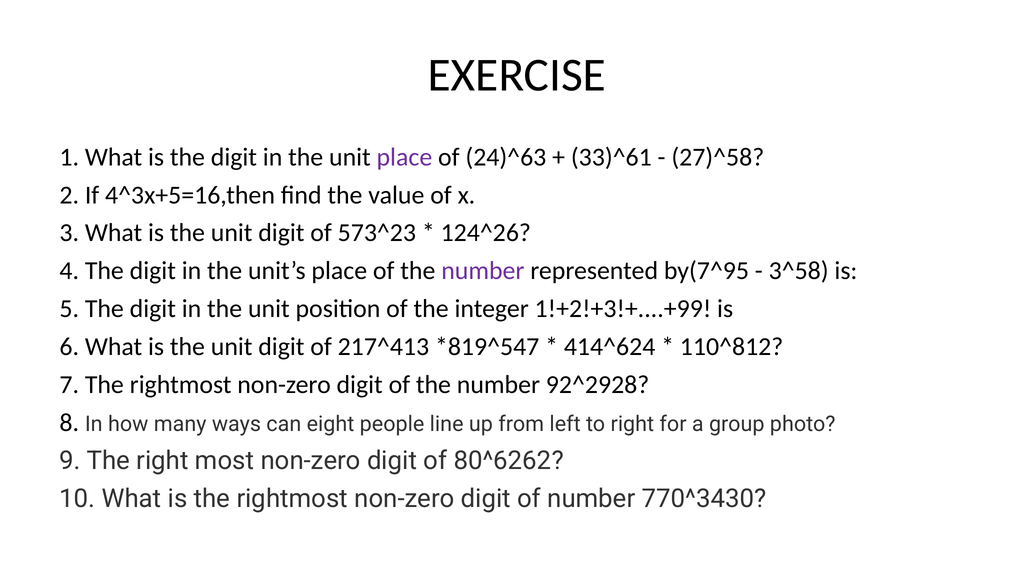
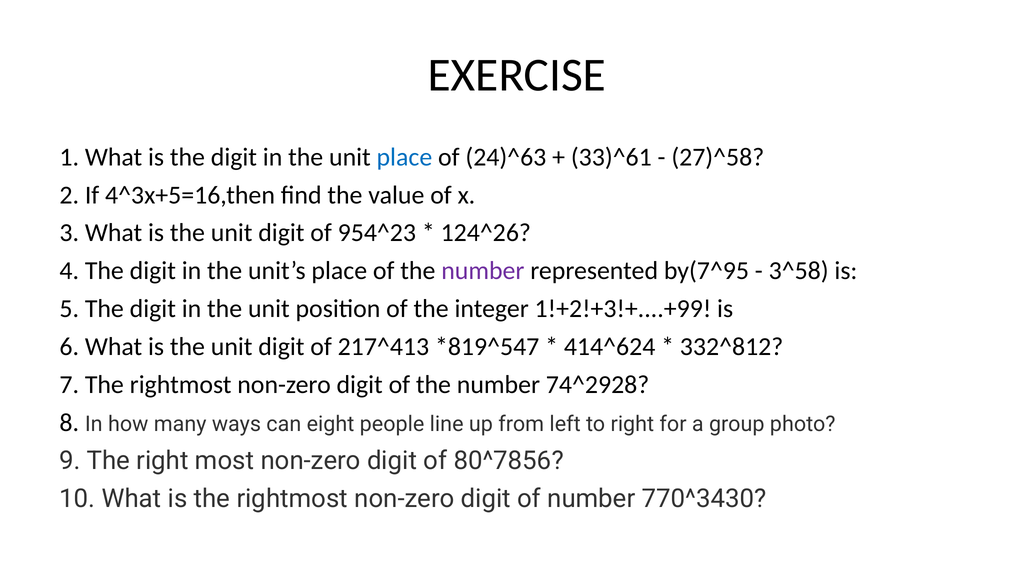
place at (404, 157) colour: purple -> blue
573^23: 573^23 -> 954^23
110^812: 110^812 -> 332^812
92^2928: 92^2928 -> 74^2928
80^6262: 80^6262 -> 80^7856
